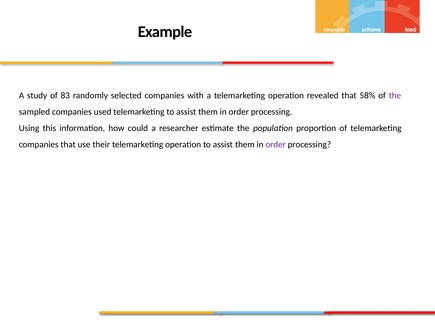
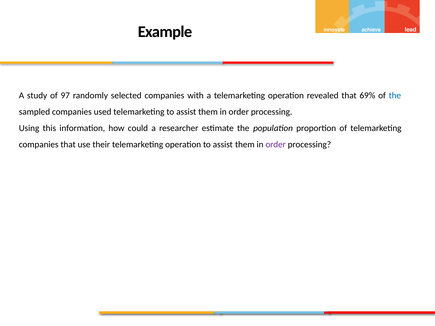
83: 83 -> 97
58%: 58% -> 69%
the at (395, 96) colour: purple -> blue
